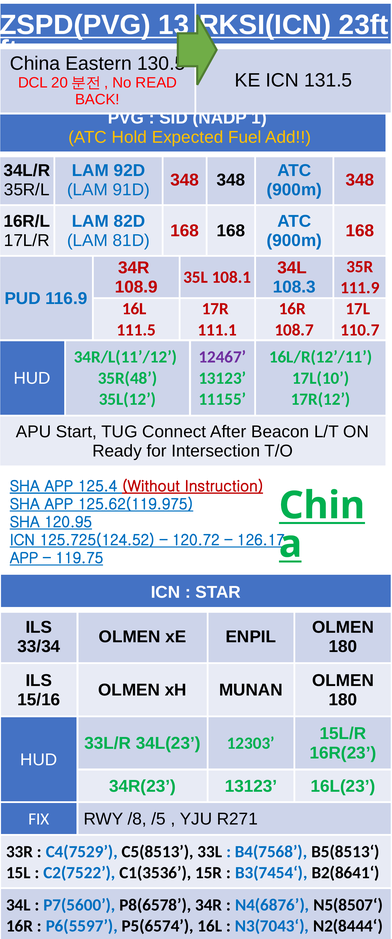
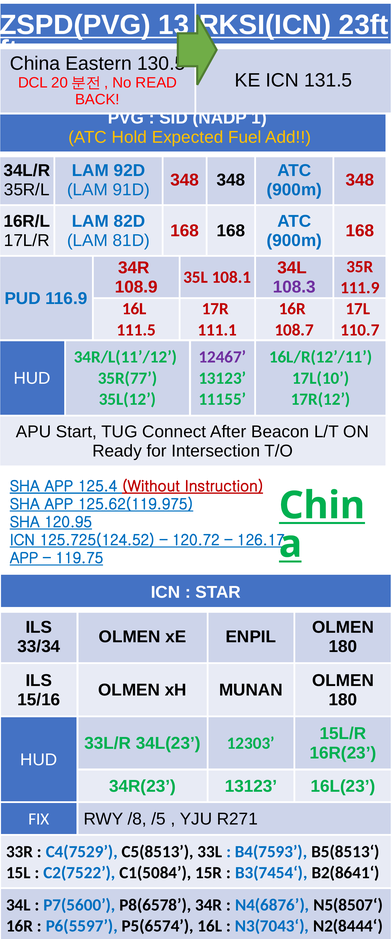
108.3 colour: blue -> purple
35R(48: 35R(48 -> 35R(77
B4(7568: B4(7568 -> B4(7593
C1(3536: C1(3536 -> C1(5084
